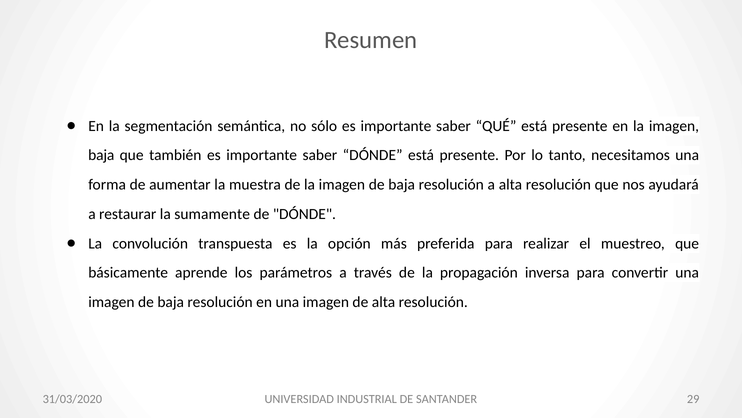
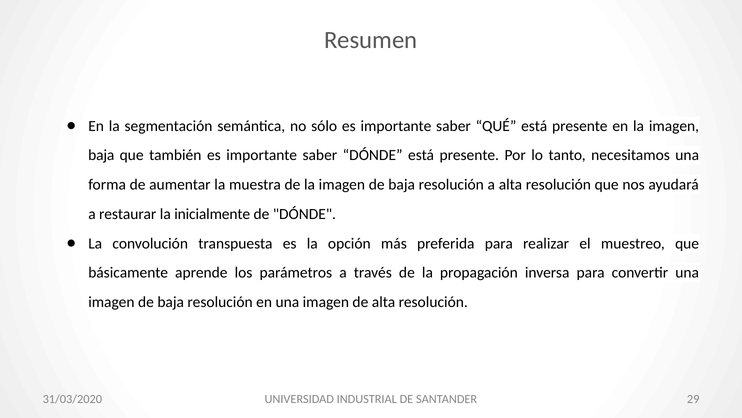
sumamente: sumamente -> inicialmente
